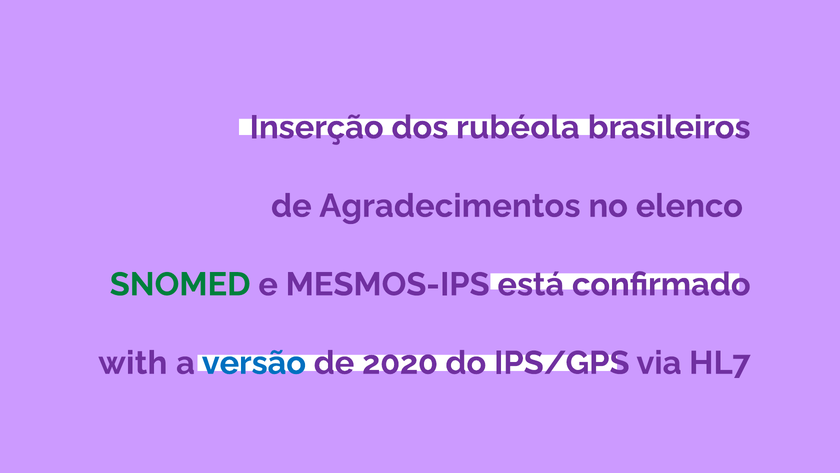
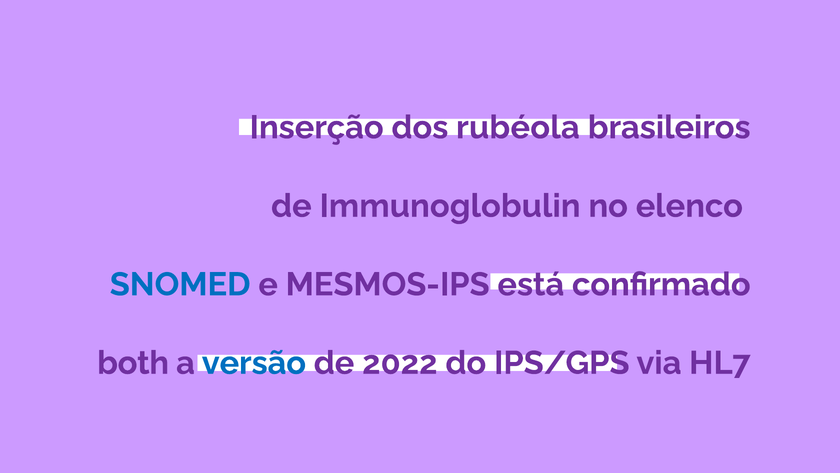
Agradecimentos: Agradecimentos -> Immunoglobulin
SNOMED colour: green -> blue
with: with -> both
2020: 2020 -> 2022
